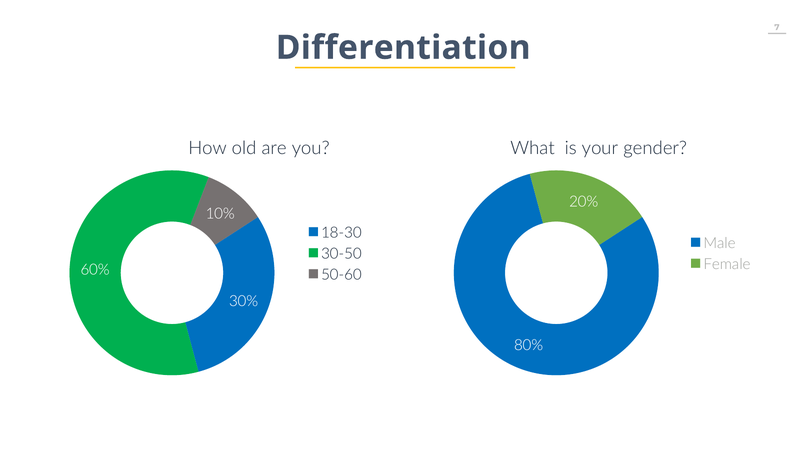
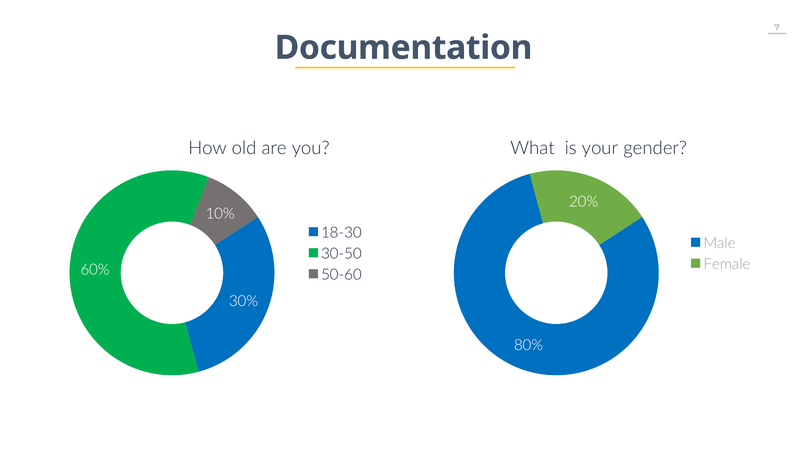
Differentiation: Differentiation -> Documentation
